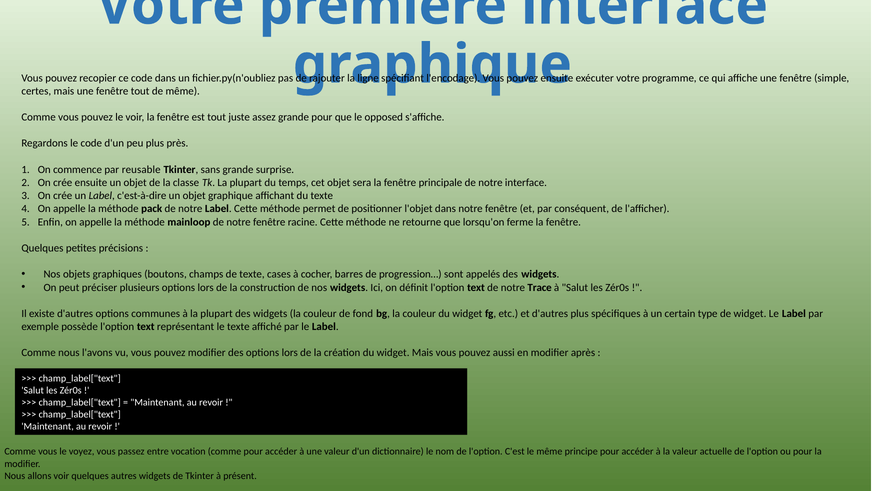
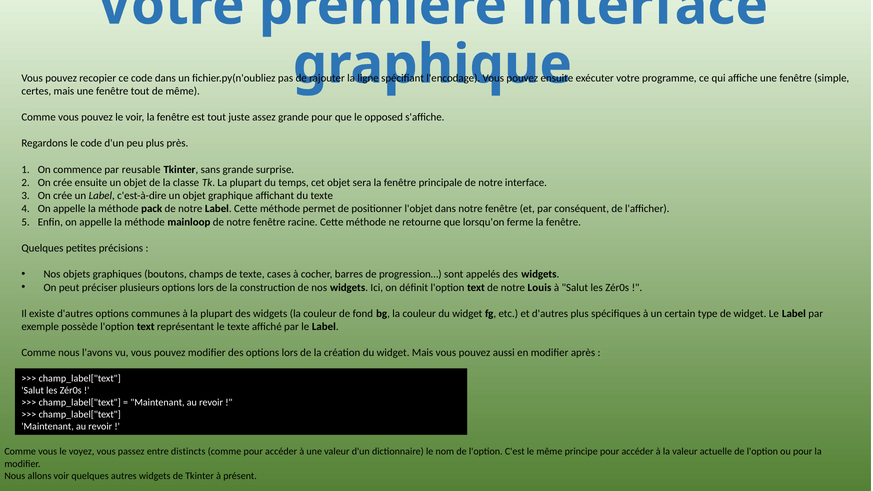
Trace: Trace -> Louis
vocation: vocation -> distincts
